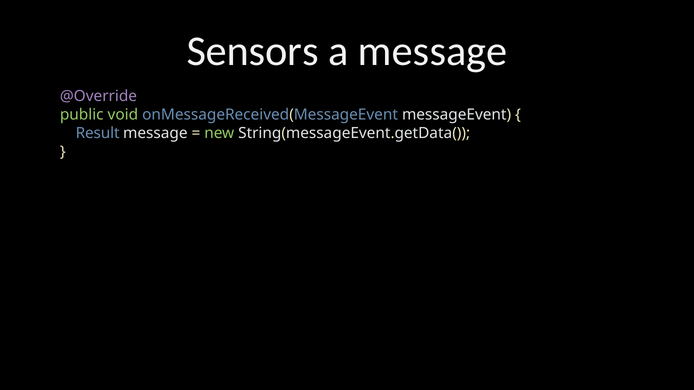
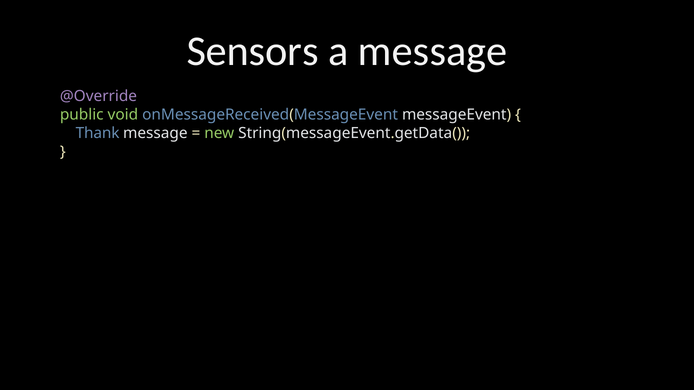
Result: Result -> Thank
